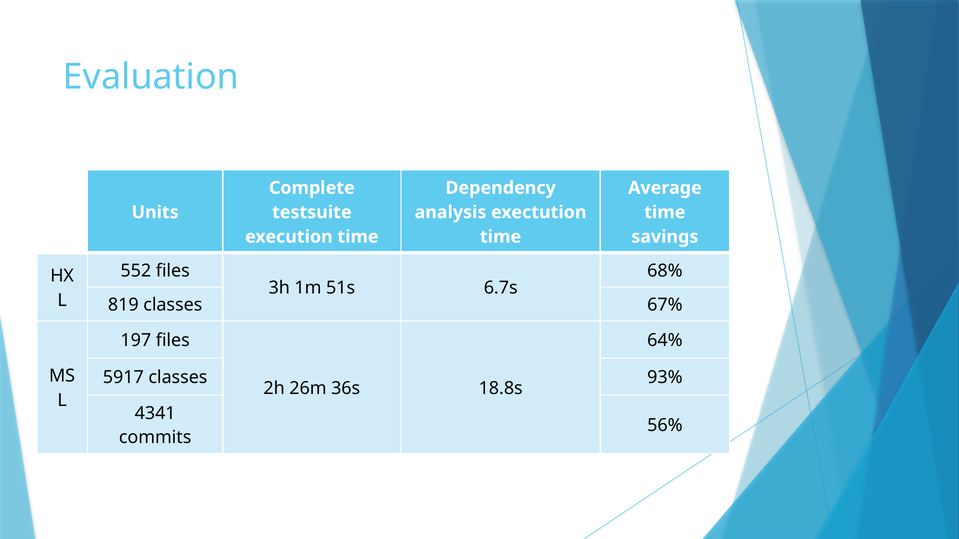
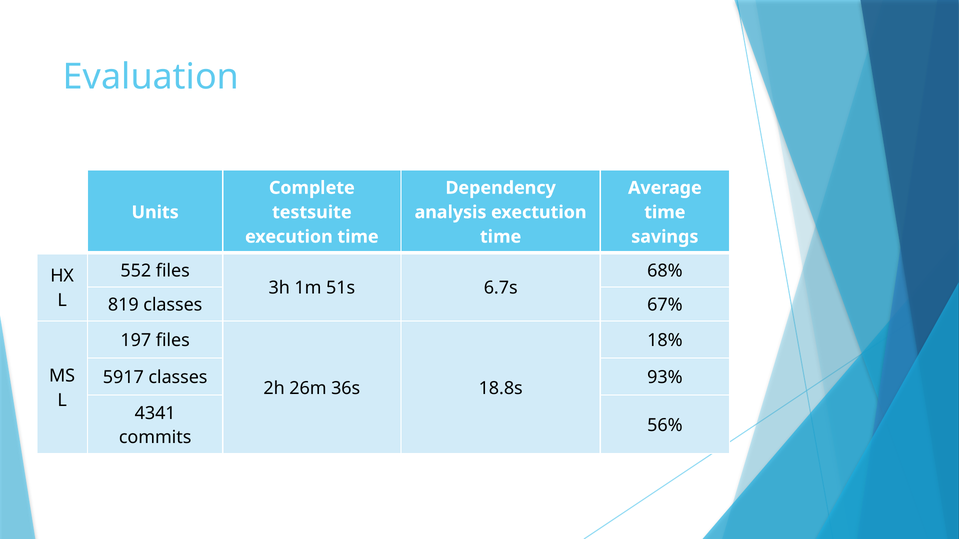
64%: 64% -> 18%
